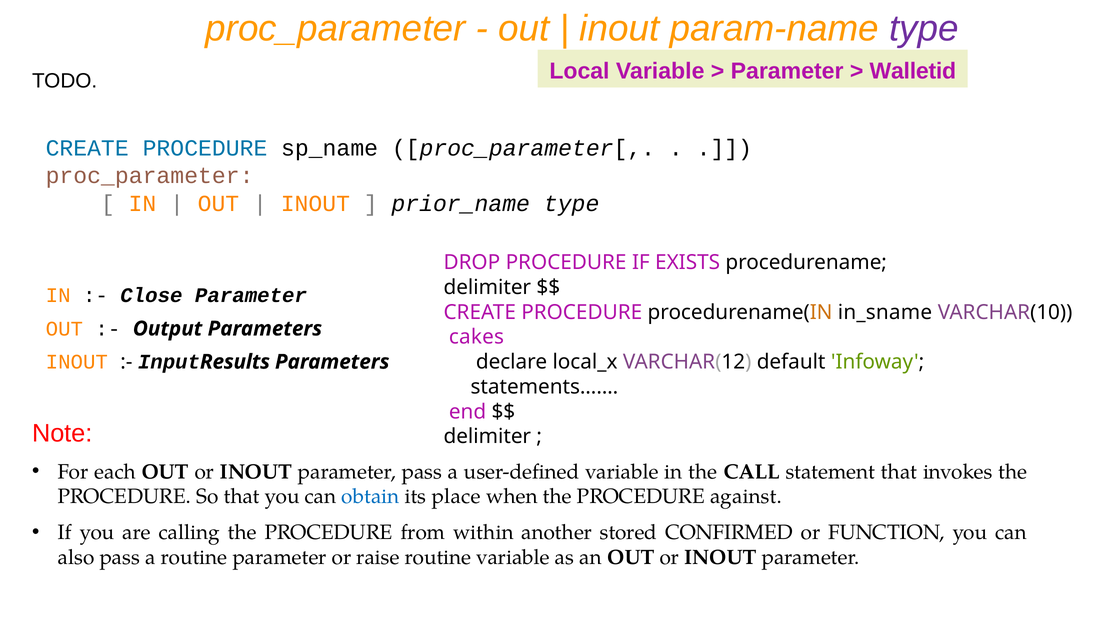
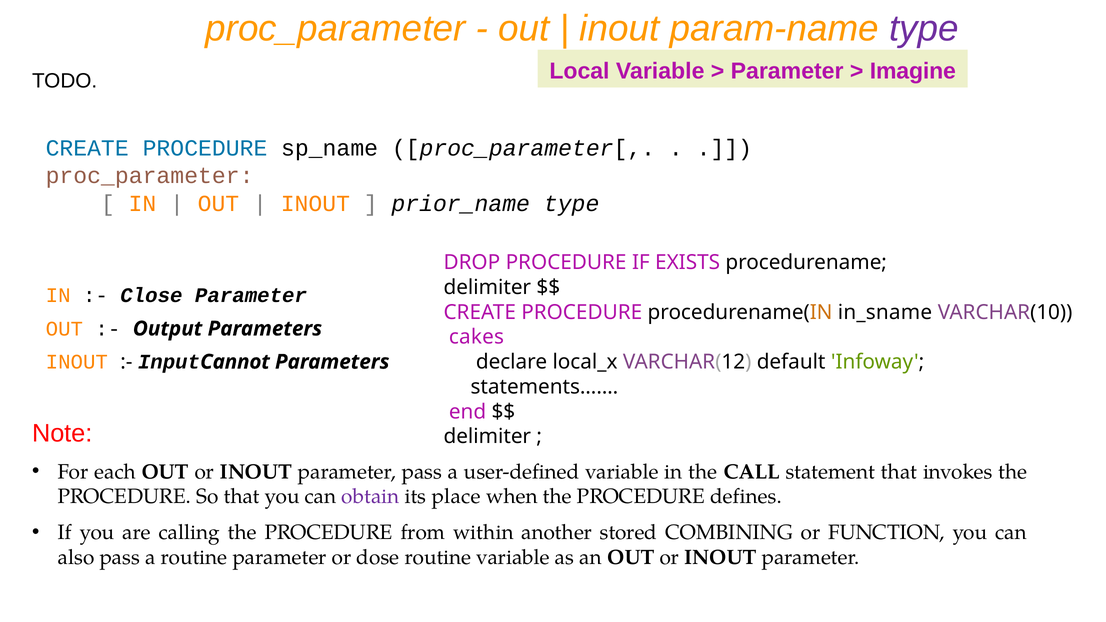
Walletid: Walletid -> Imagine
Results: Results -> Cannot
obtain colour: blue -> purple
against: against -> defines
CONFIRMED: CONFIRMED -> COMBINING
raise: raise -> dose
